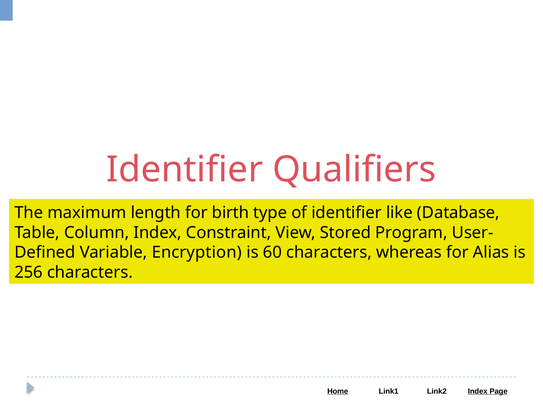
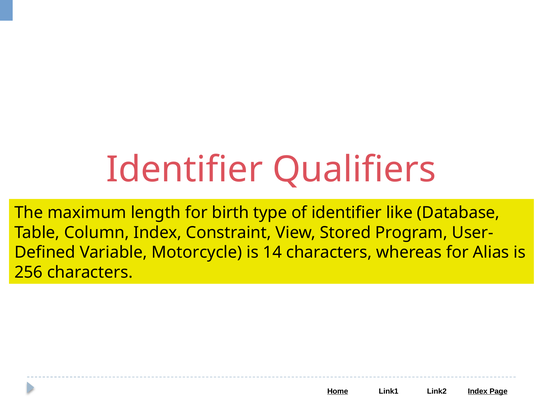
Encryption: Encryption -> Motorcycle
60: 60 -> 14
